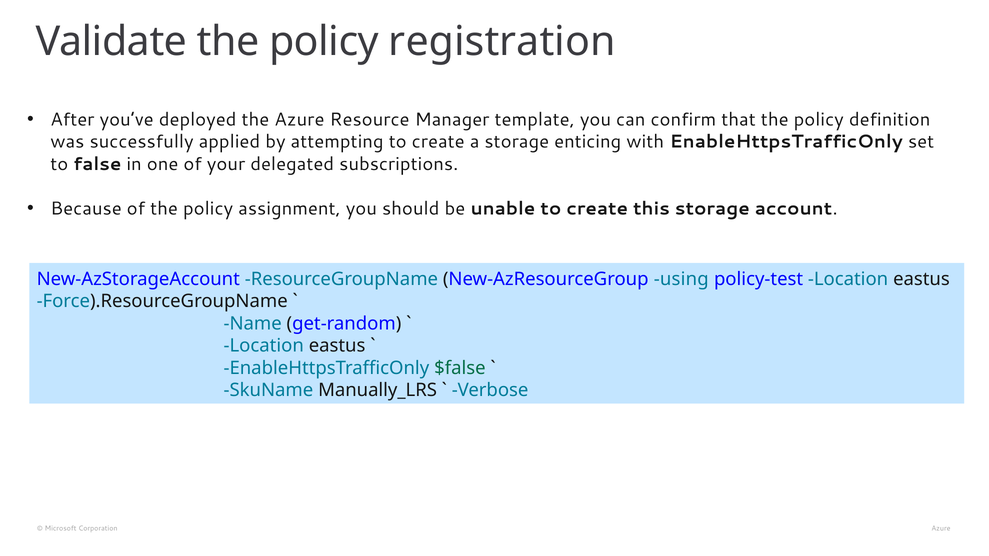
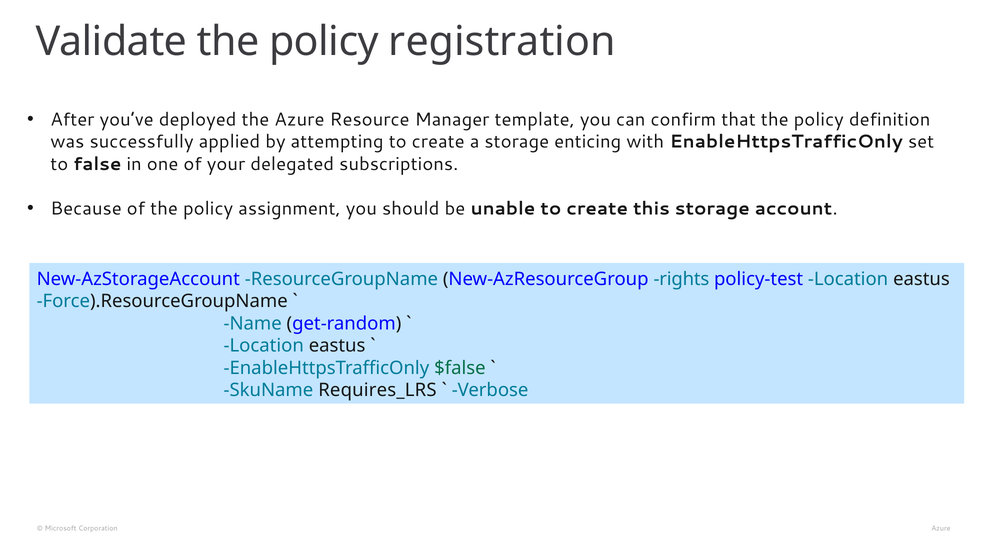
using: using -> rights
Manually_LRS: Manually_LRS -> Requires_LRS
